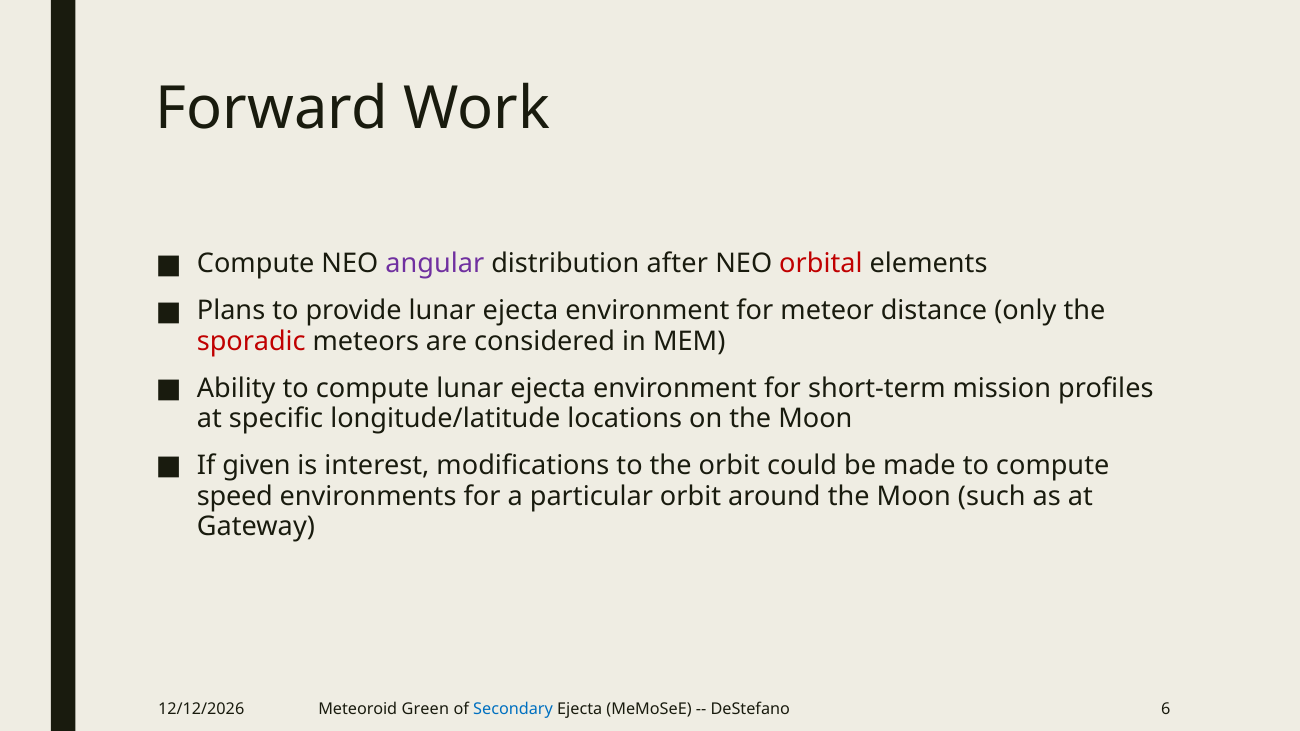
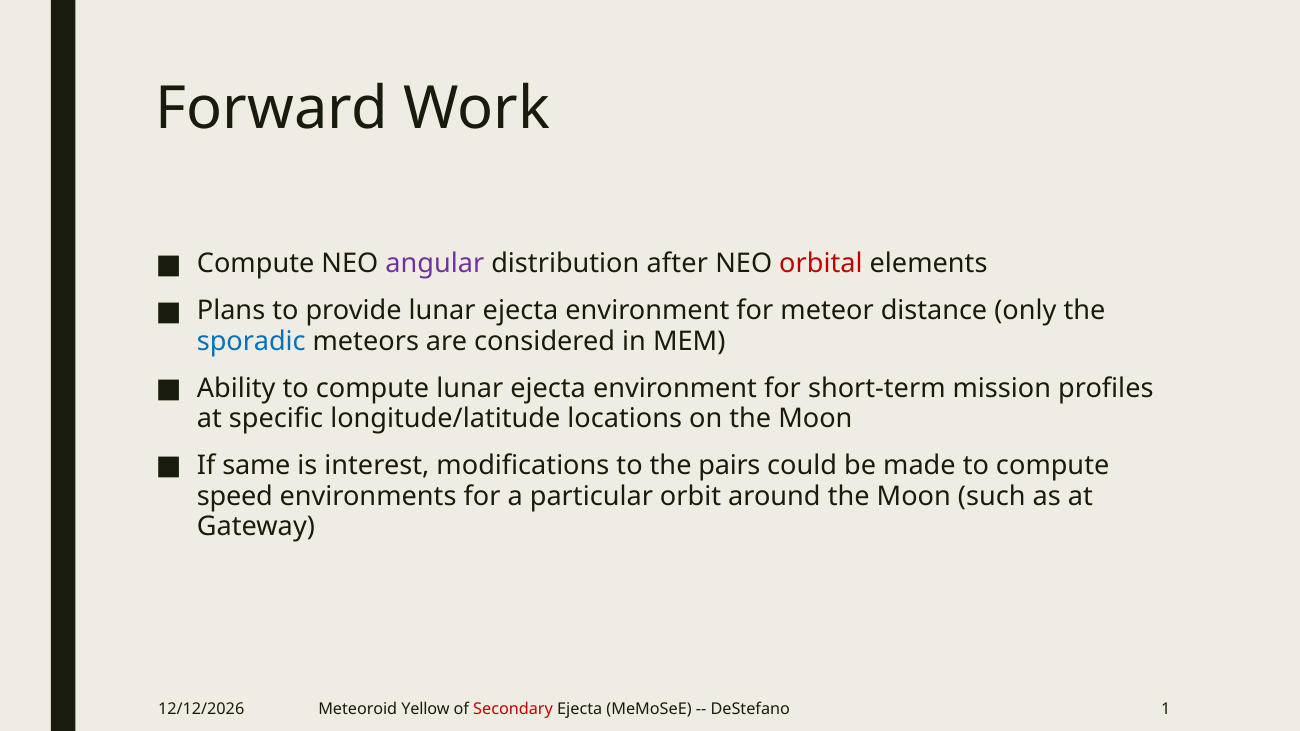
sporadic colour: red -> blue
given: given -> same
the orbit: orbit -> pairs
Green: Green -> Yellow
Secondary colour: blue -> red
6: 6 -> 1
